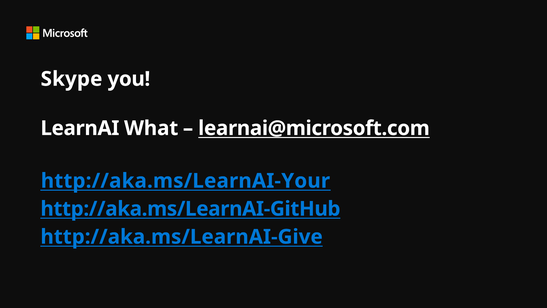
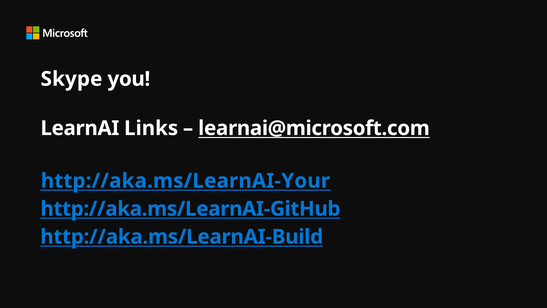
What: What -> Links
http://aka.ms/LearnAI-Give: http://aka.ms/LearnAI-Give -> http://aka.ms/LearnAI-Build
